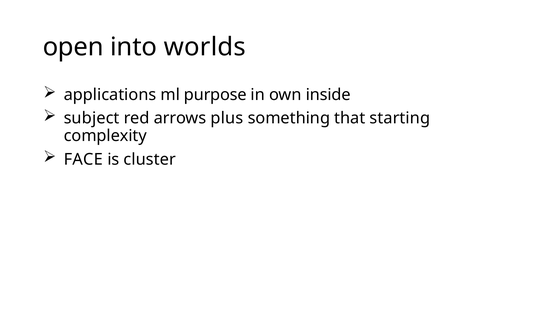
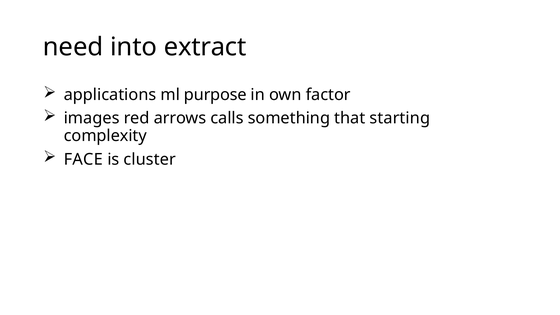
open: open -> need
worlds: worlds -> extract
inside: inside -> factor
subject: subject -> images
plus: plus -> calls
